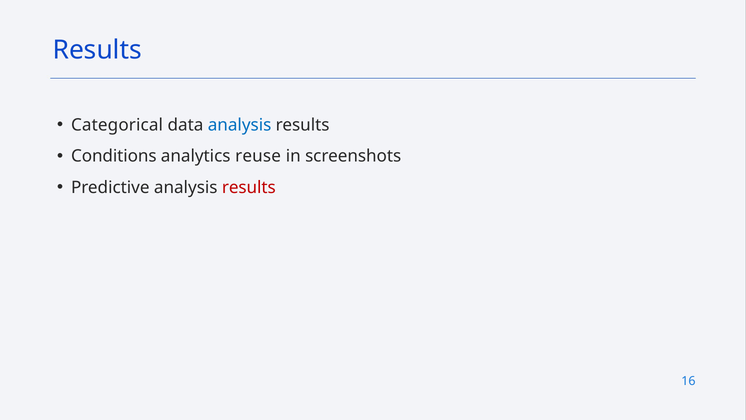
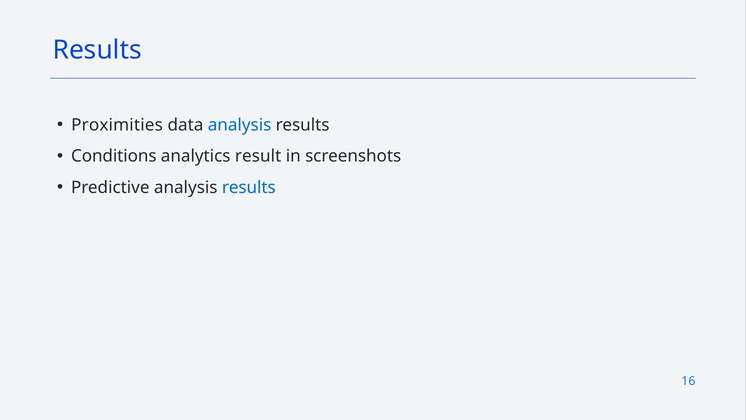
Categorical: Categorical -> Proximities
reuse: reuse -> result
results at (249, 188) colour: red -> blue
